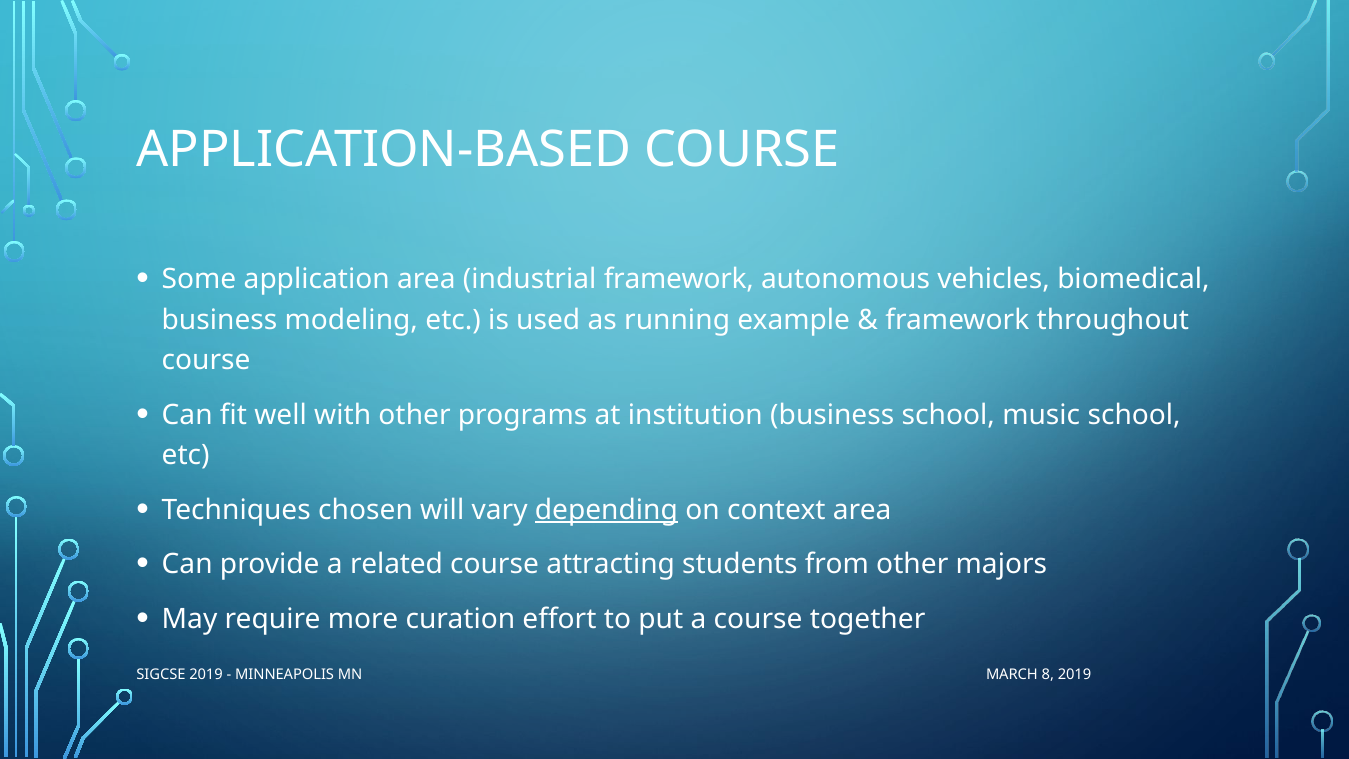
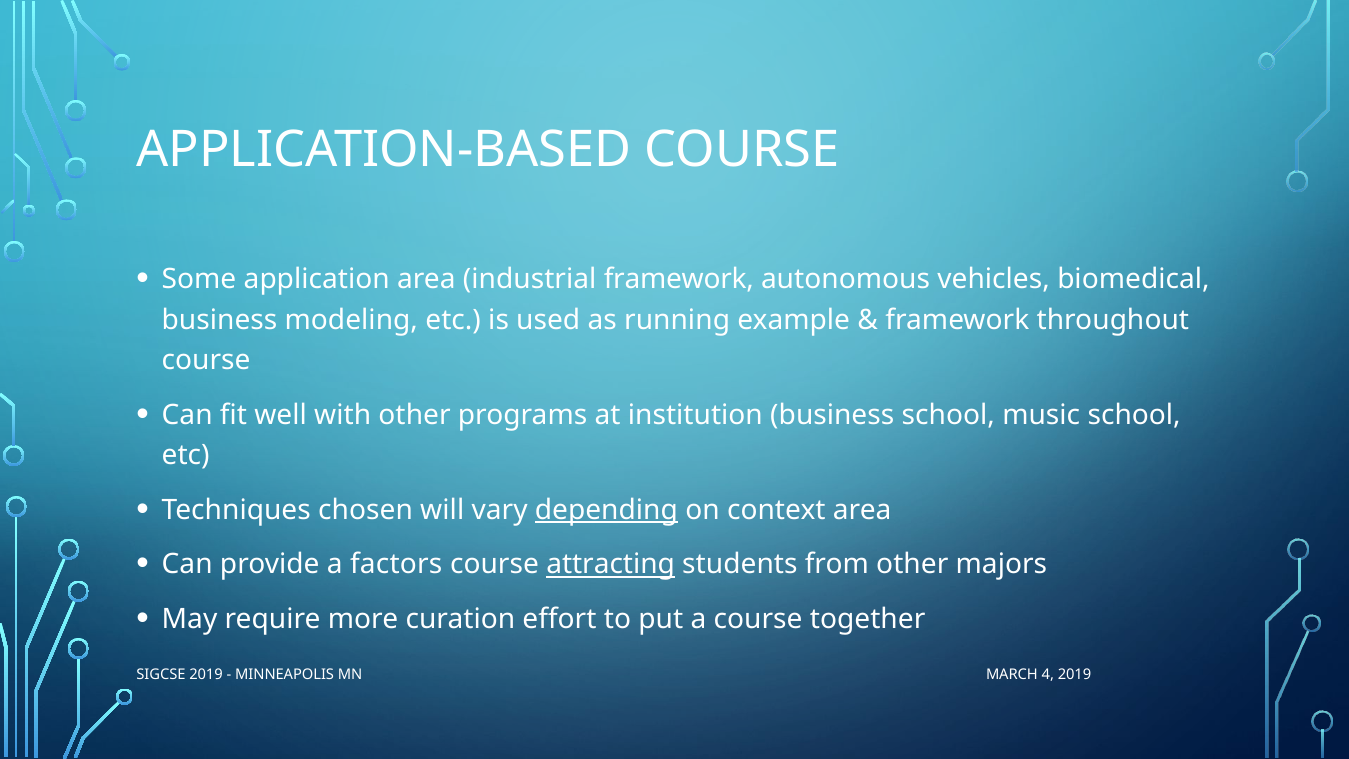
related: related -> factors
attracting underline: none -> present
8: 8 -> 4
